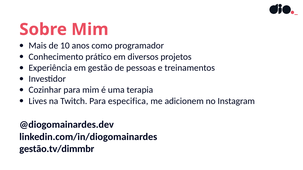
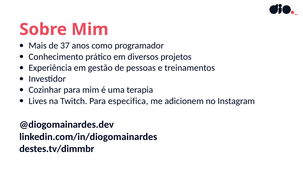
10: 10 -> 37
gestão.tv/dimmbr: gestão.tv/dimmbr -> destes.tv/dimmbr
